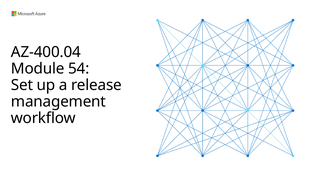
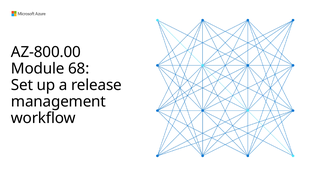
AZ-400.04: AZ-400.04 -> AZ-800.00
54: 54 -> 68
